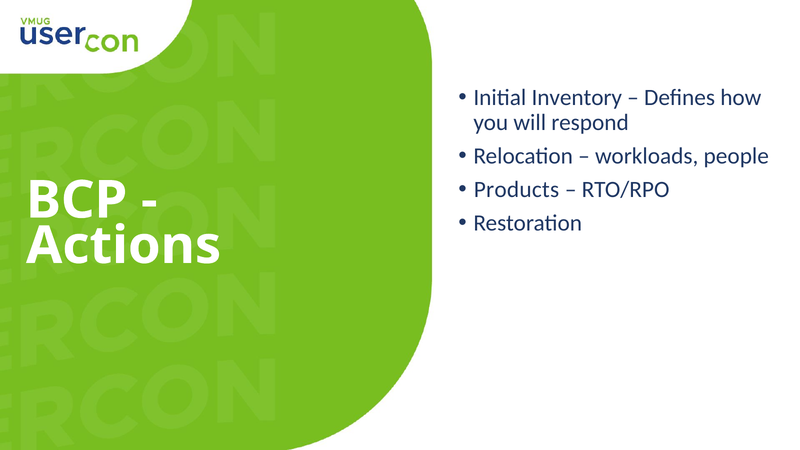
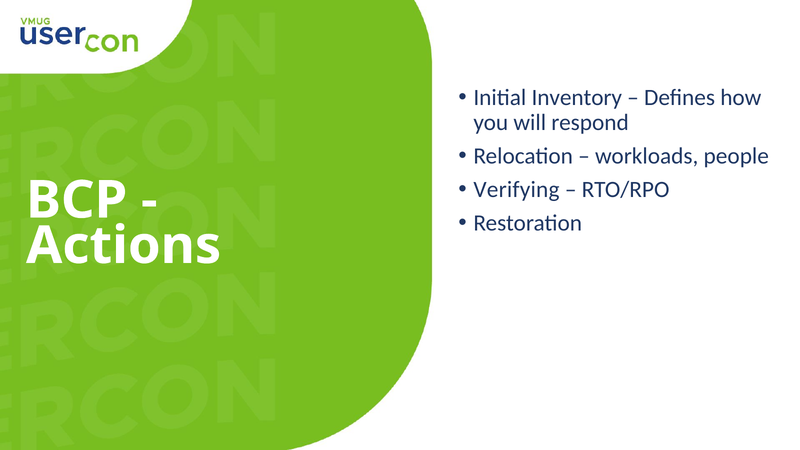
Products: Products -> Verifying
